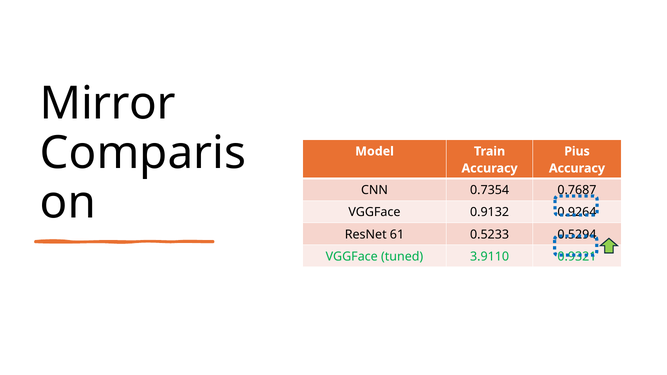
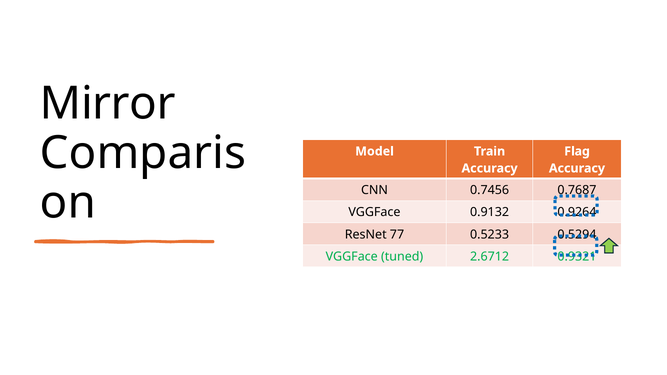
Pius: Pius -> Flag
0.7354: 0.7354 -> 0.7456
61: 61 -> 77
3.9110: 3.9110 -> 2.6712
